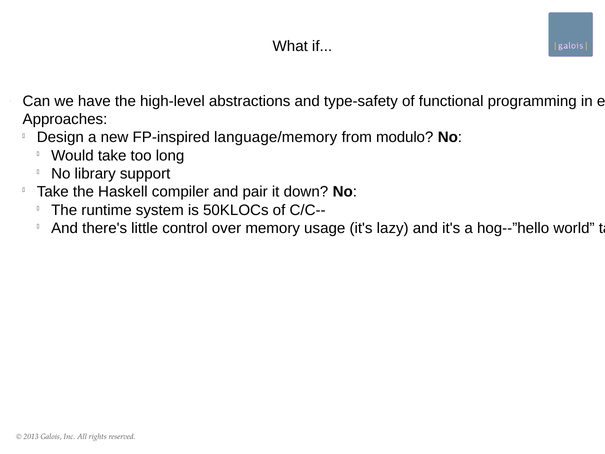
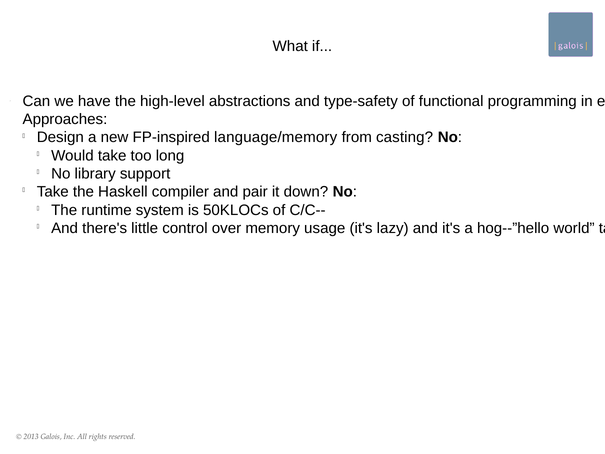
modulo: modulo -> casting
